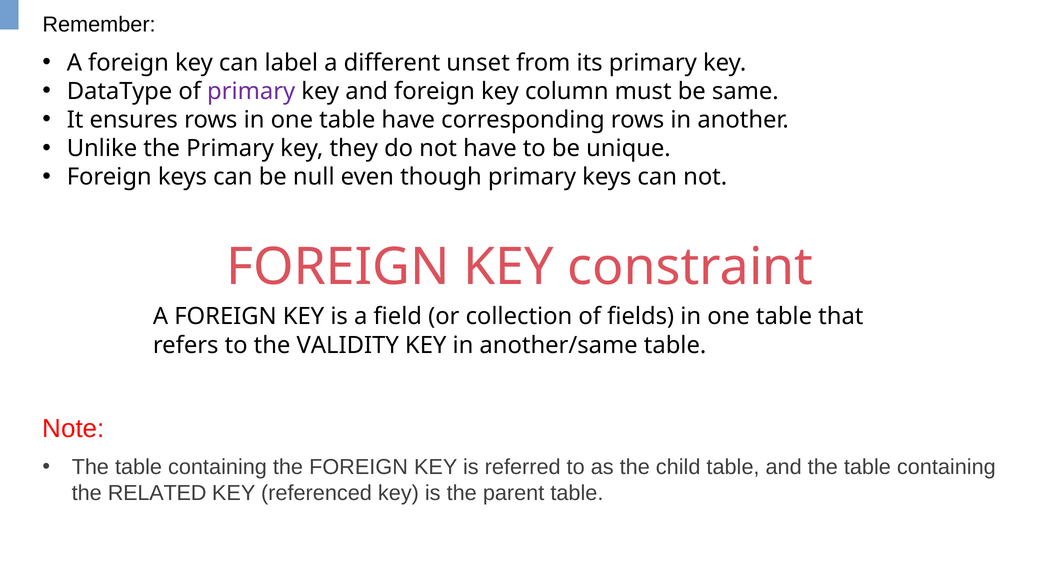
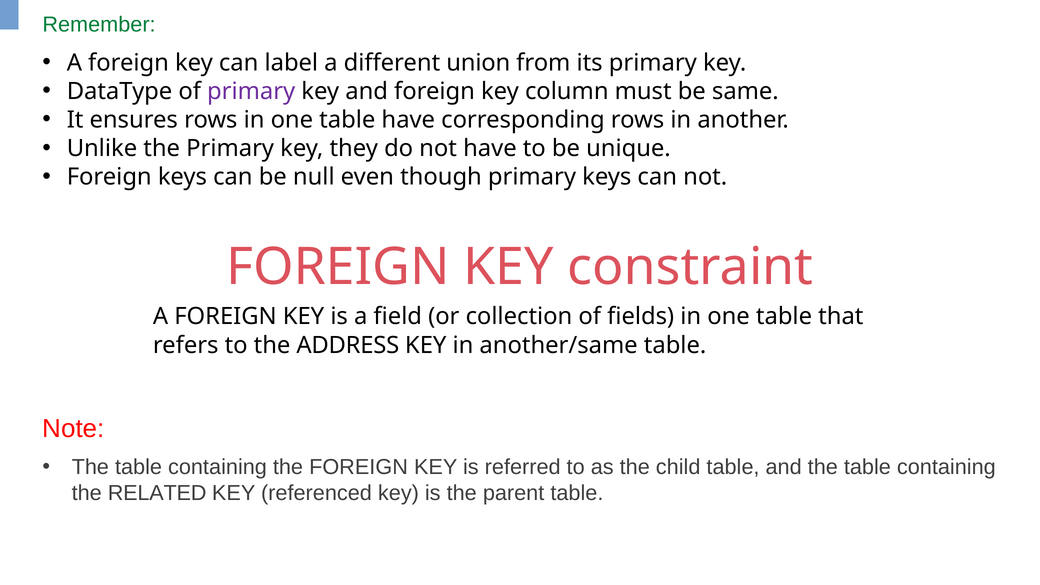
Remember colour: black -> green
unset: unset -> union
VALIDITY: VALIDITY -> ADDRESS
